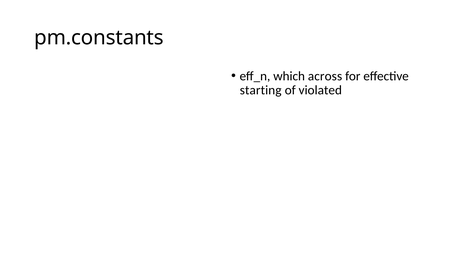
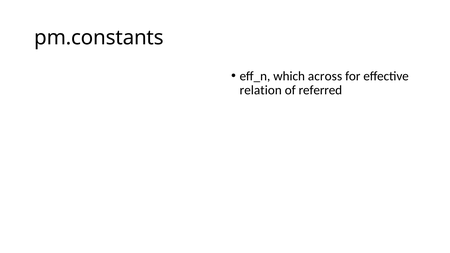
starting: starting -> relation
violated: violated -> referred
